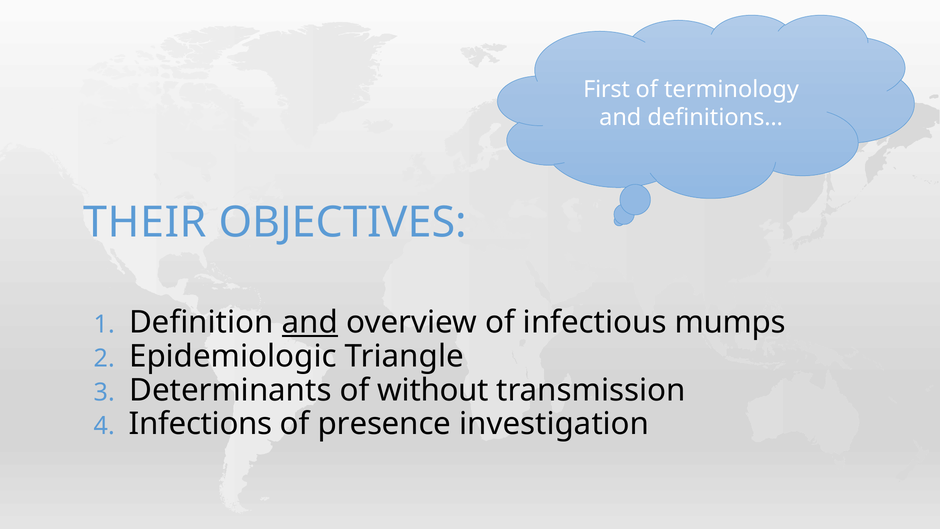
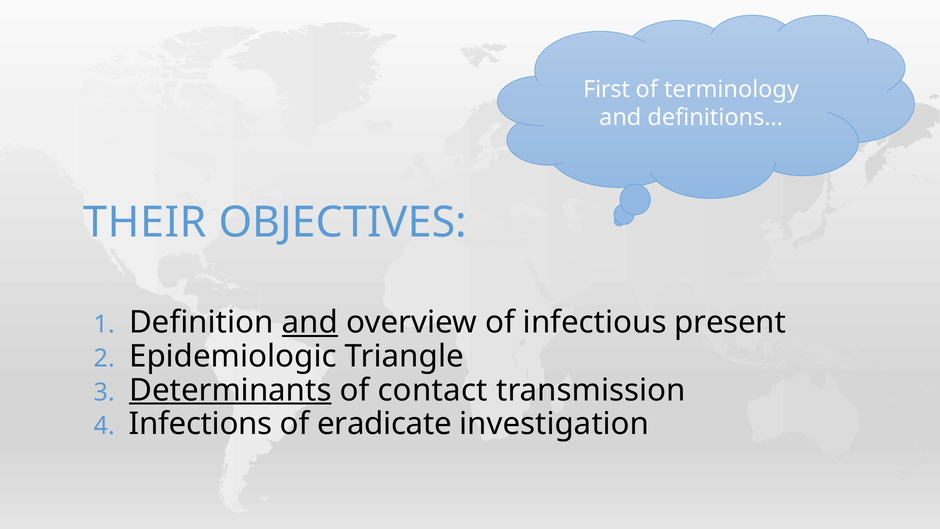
mumps: mumps -> present
Determinants underline: none -> present
without: without -> contact
presence: presence -> eradicate
